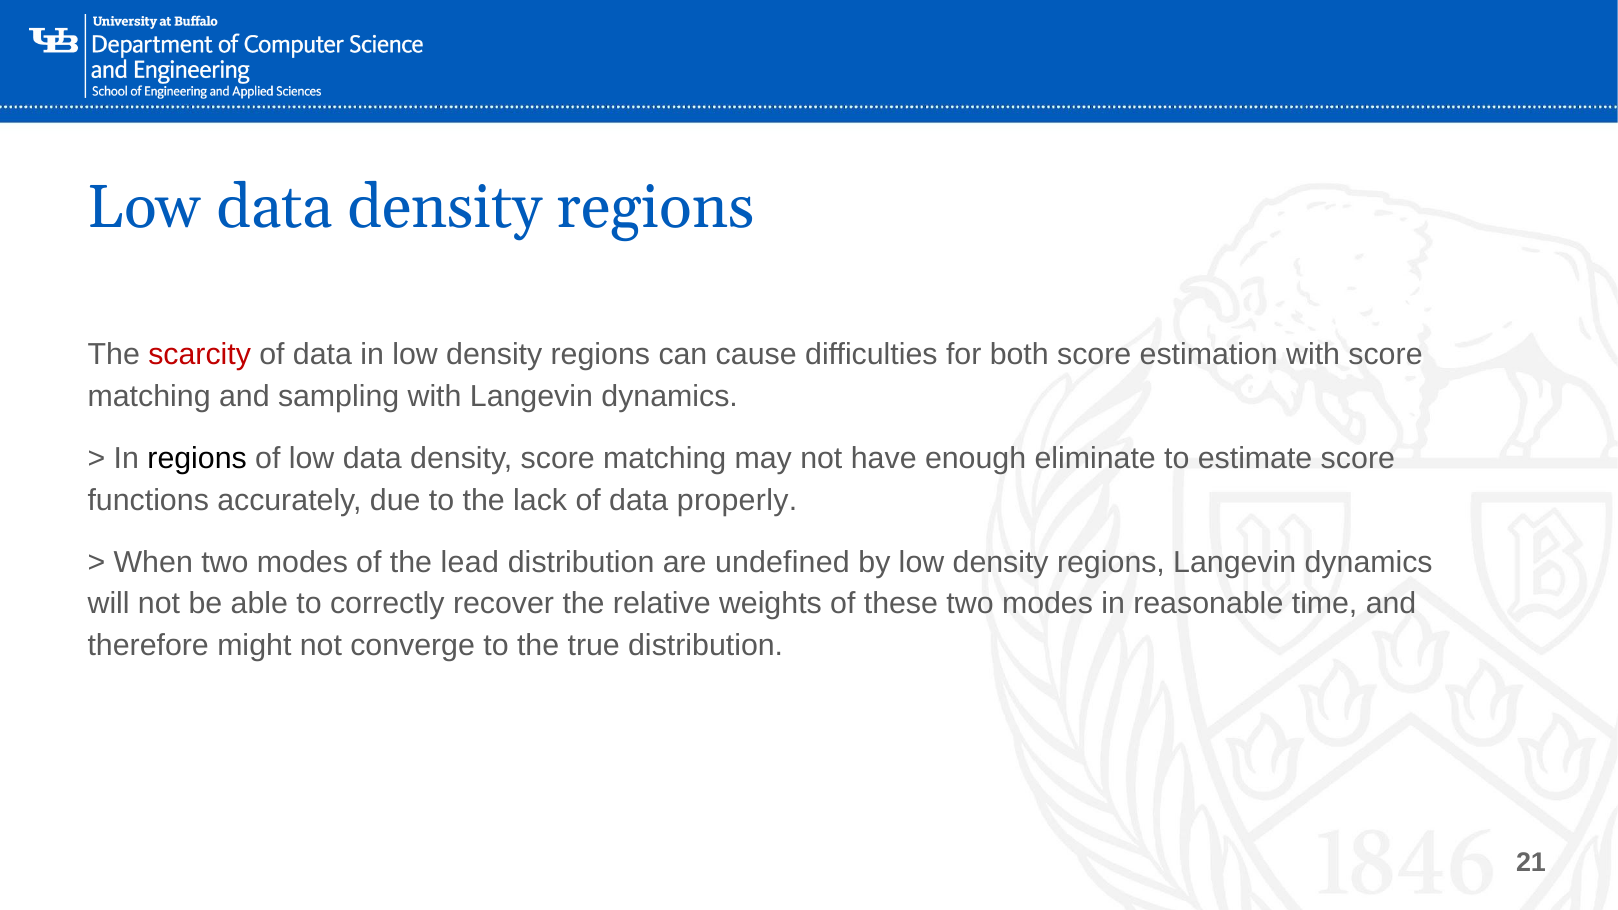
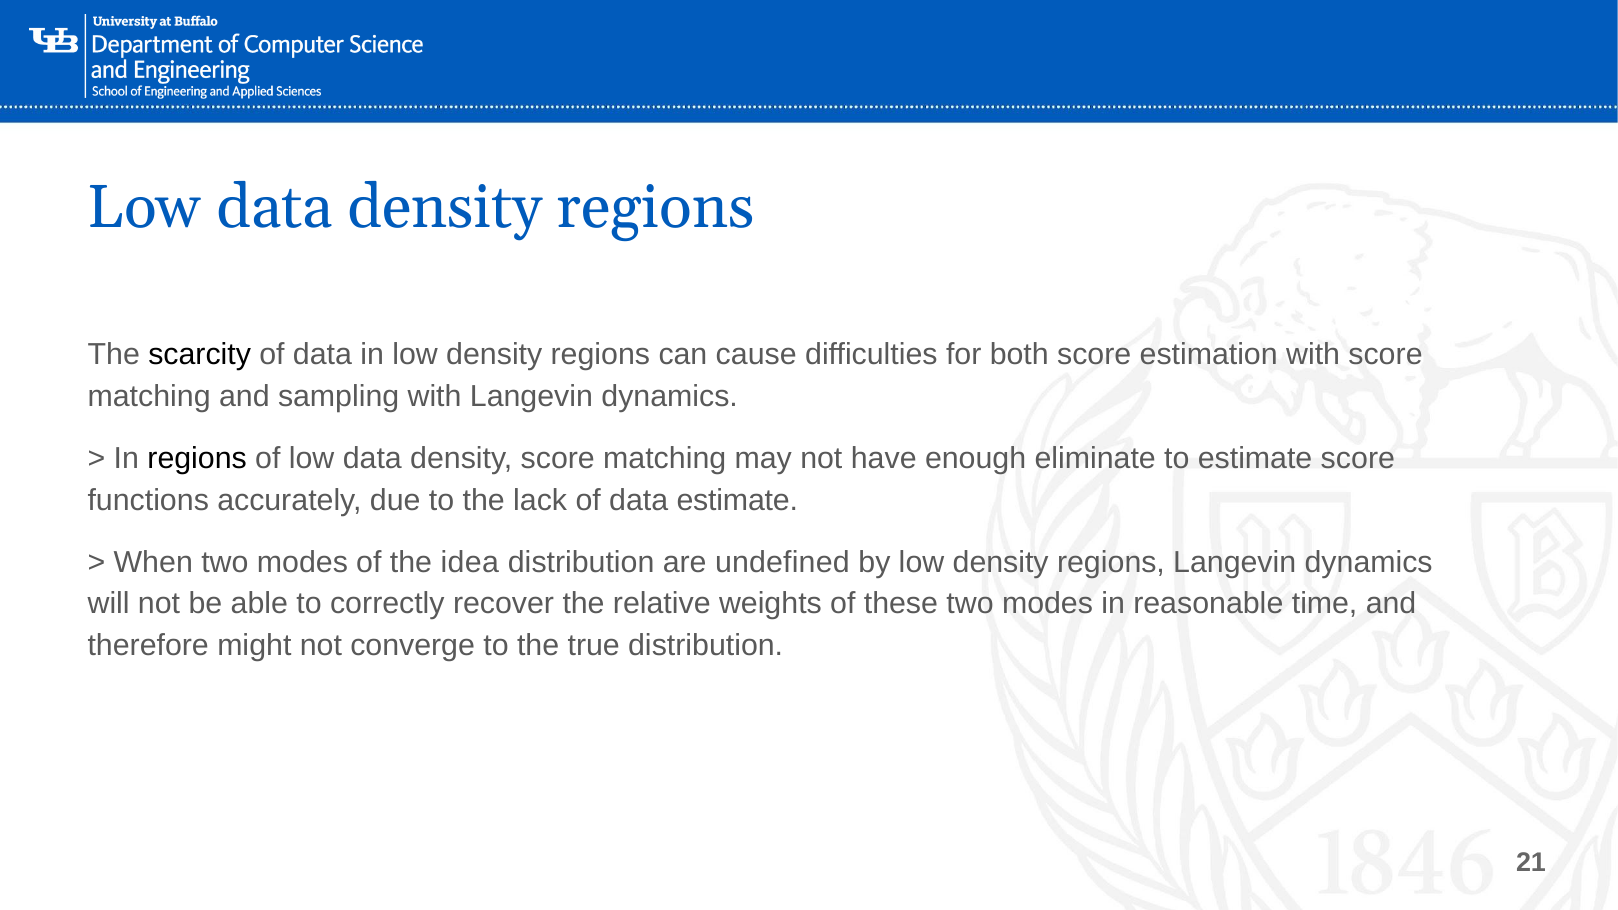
scarcity colour: red -> black
data properly: properly -> estimate
lead: lead -> idea
